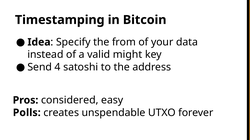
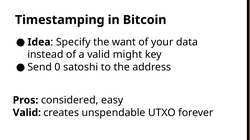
from: from -> want
4: 4 -> 0
Polls at (27, 113): Polls -> Valid
